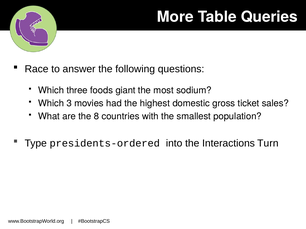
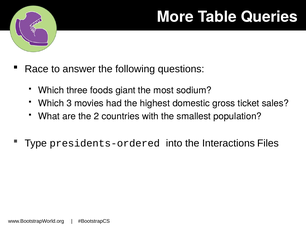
8: 8 -> 2
Turn: Turn -> Files
